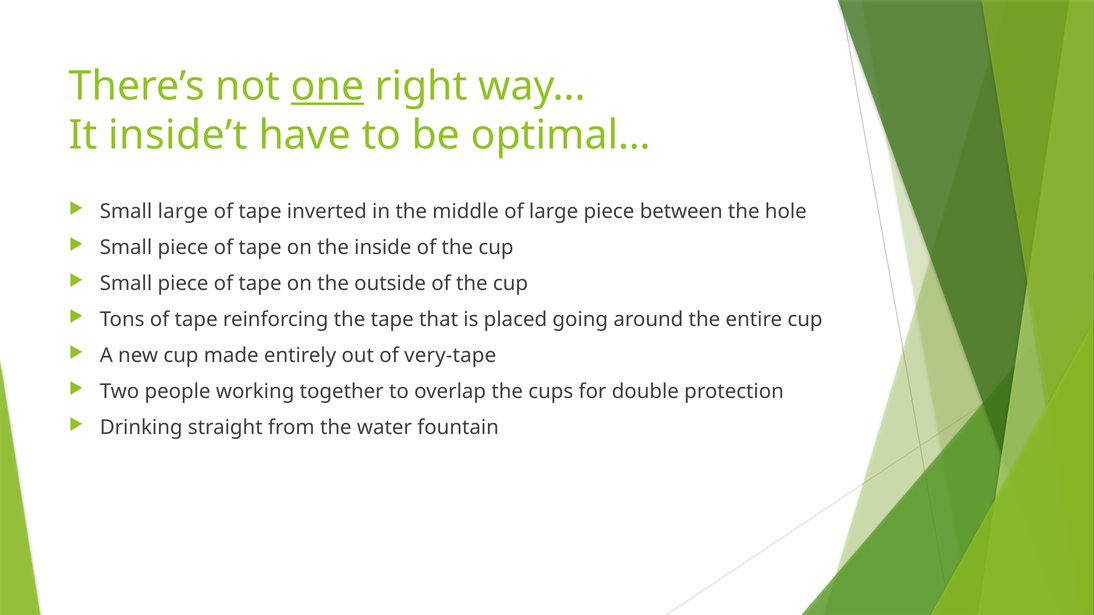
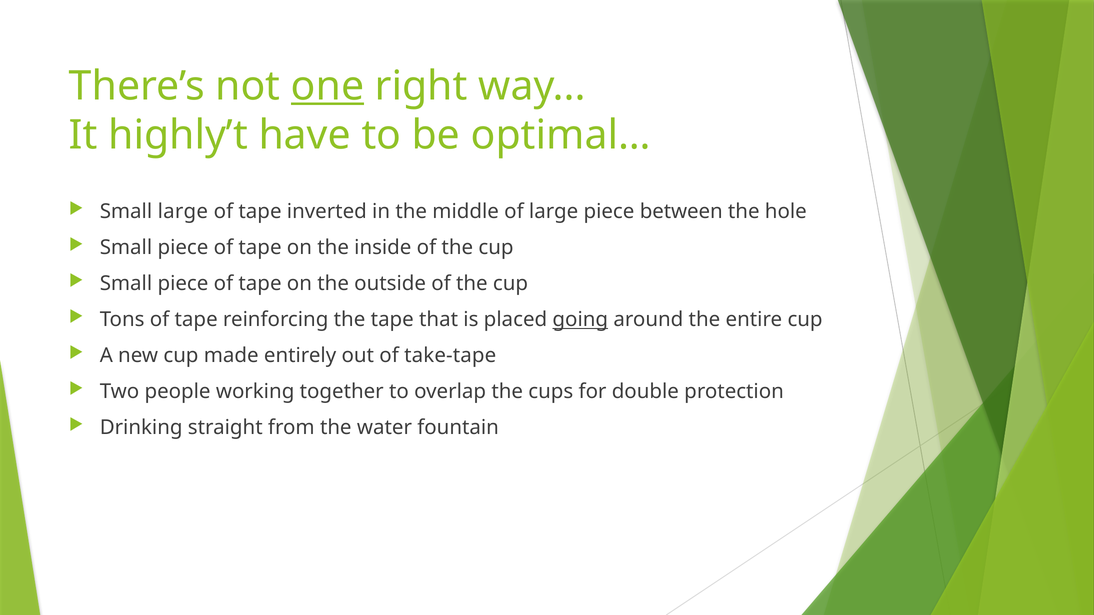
inside’t: inside’t -> highly’t
going underline: none -> present
very-tape: very-tape -> take-tape
